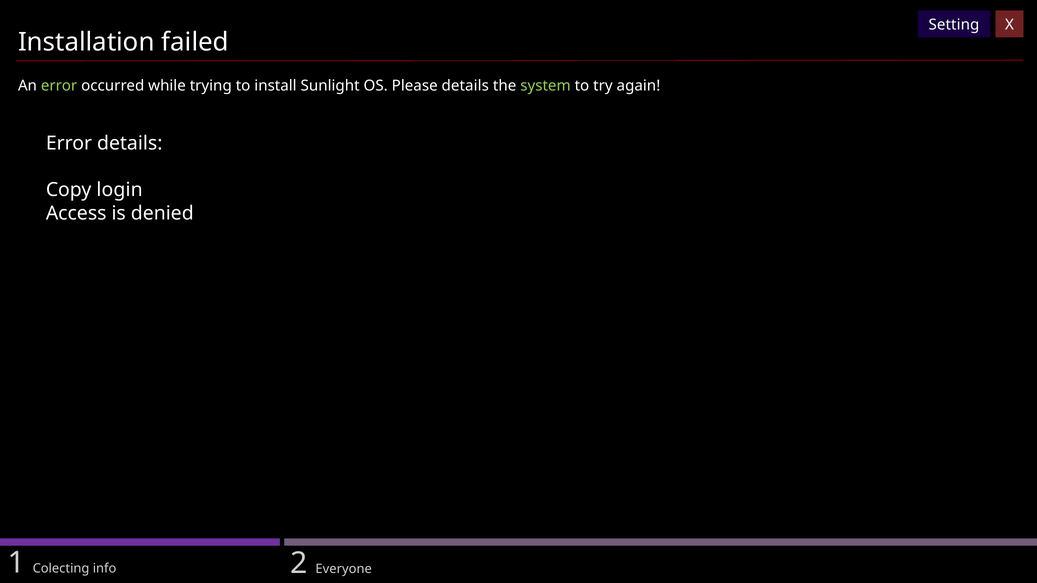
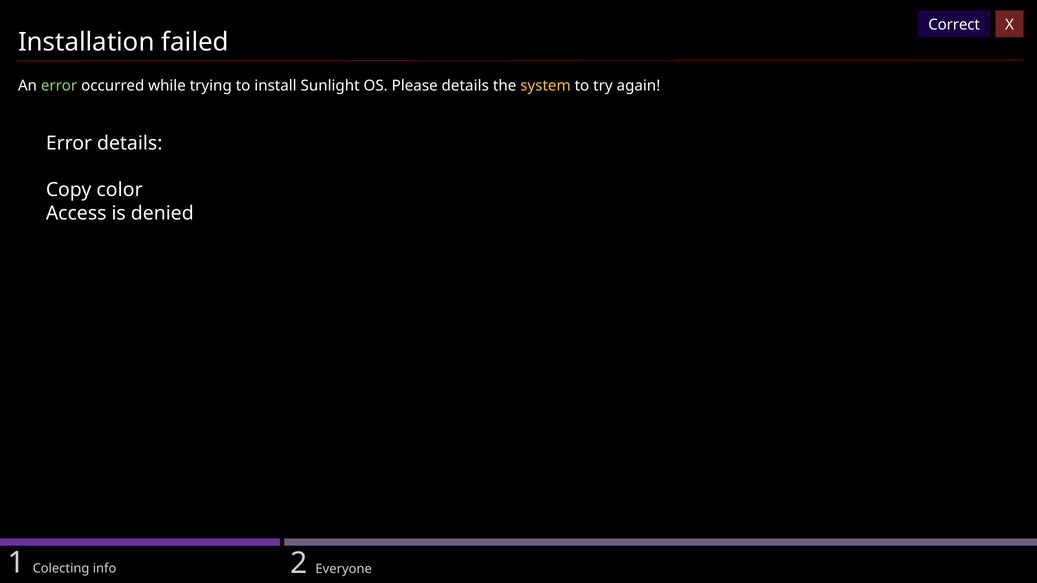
Setting: Setting -> Correct
system colour: light green -> yellow
login: login -> color
